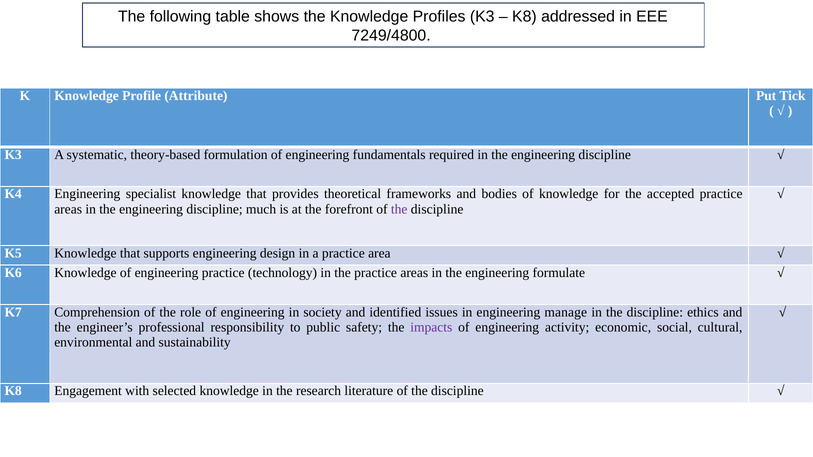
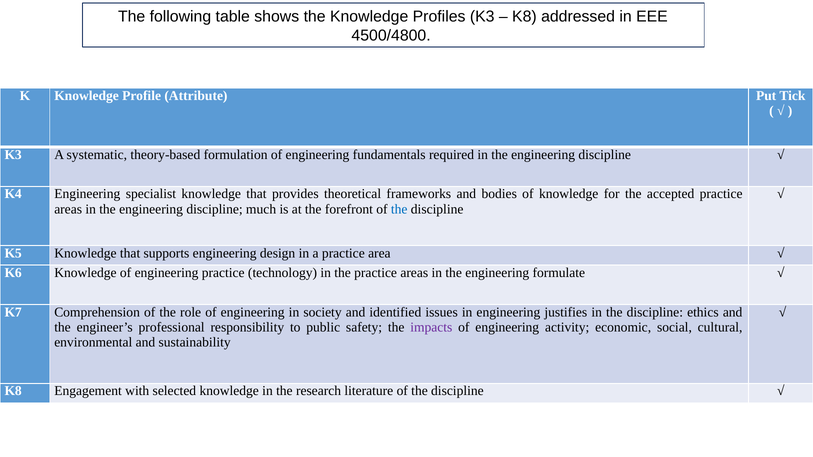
7249/4800: 7249/4800 -> 4500/4800
the at (399, 209) colour: purple -> blue
manage: manage -> justifies
